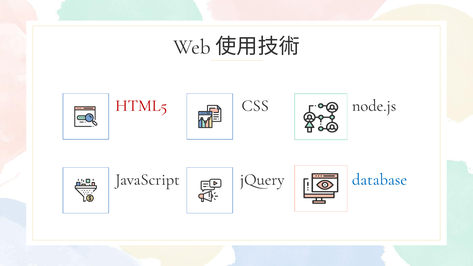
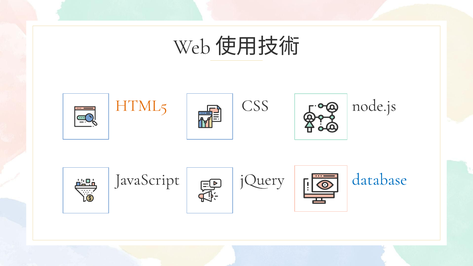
HTML5 colour: red -> orange
